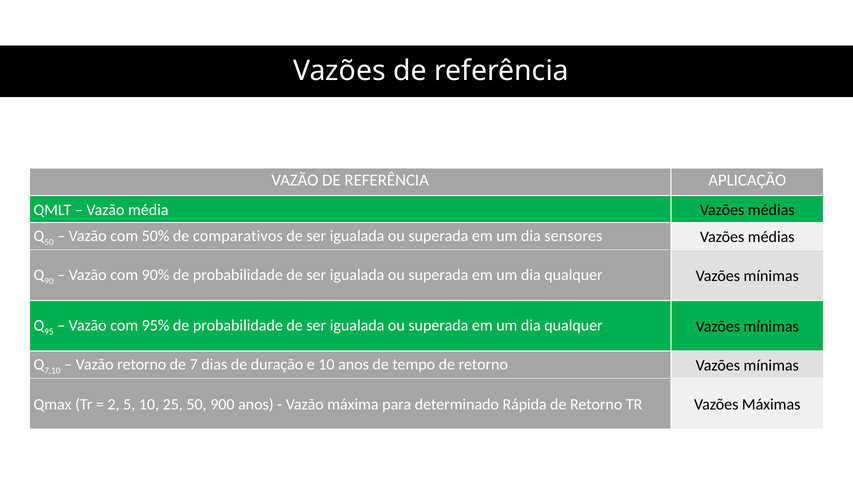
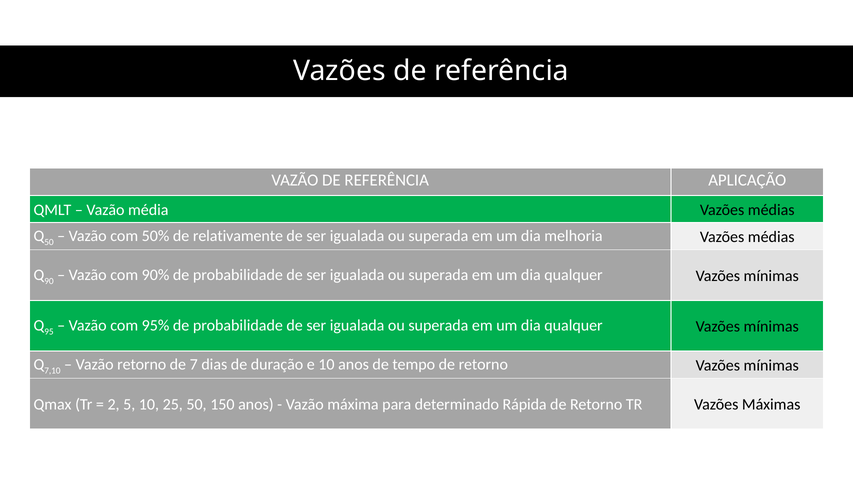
comparativos: comparativos -> relativamente
sensores: sensores -> melhoria
900: 900 -> 150
